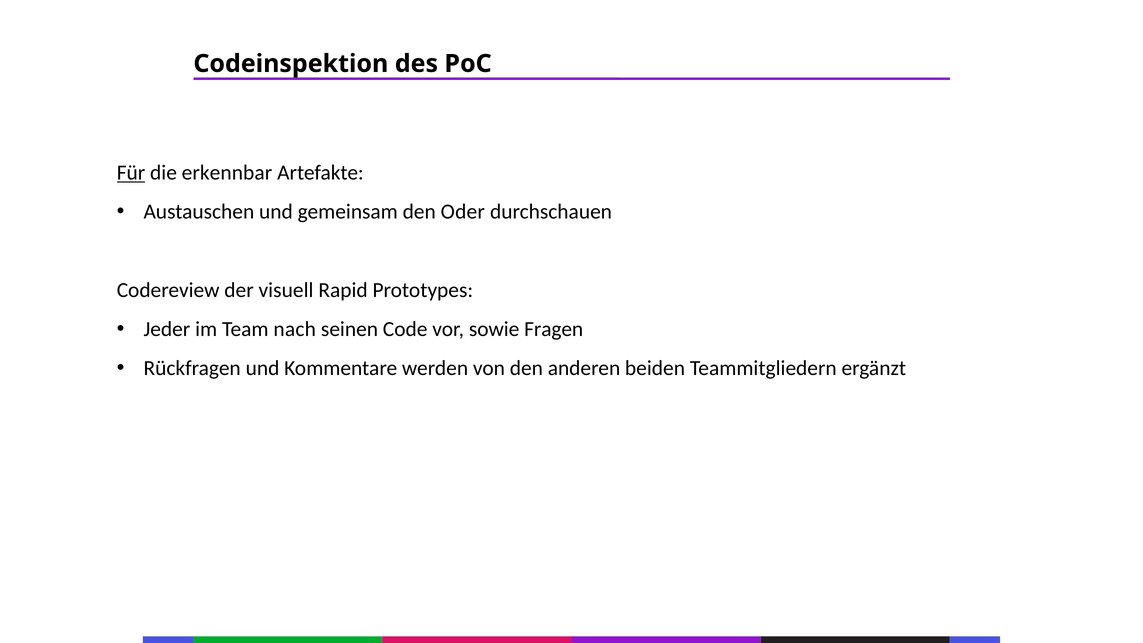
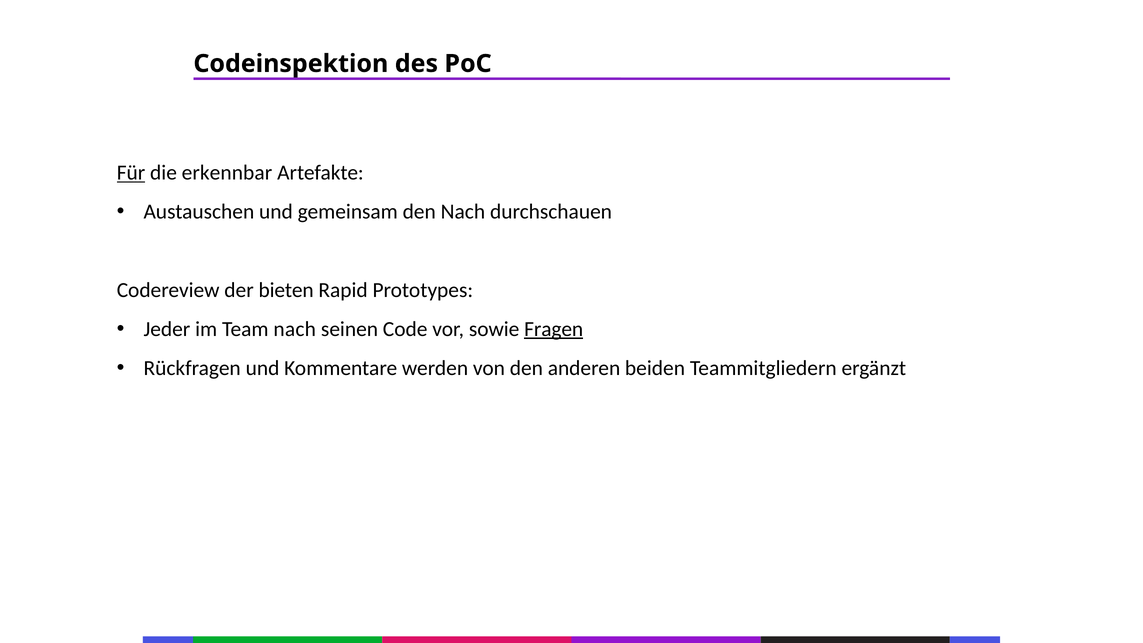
den Oder: Oder -> Nach
visuell: visuell -> bieten
Fragen underline: none -> present
